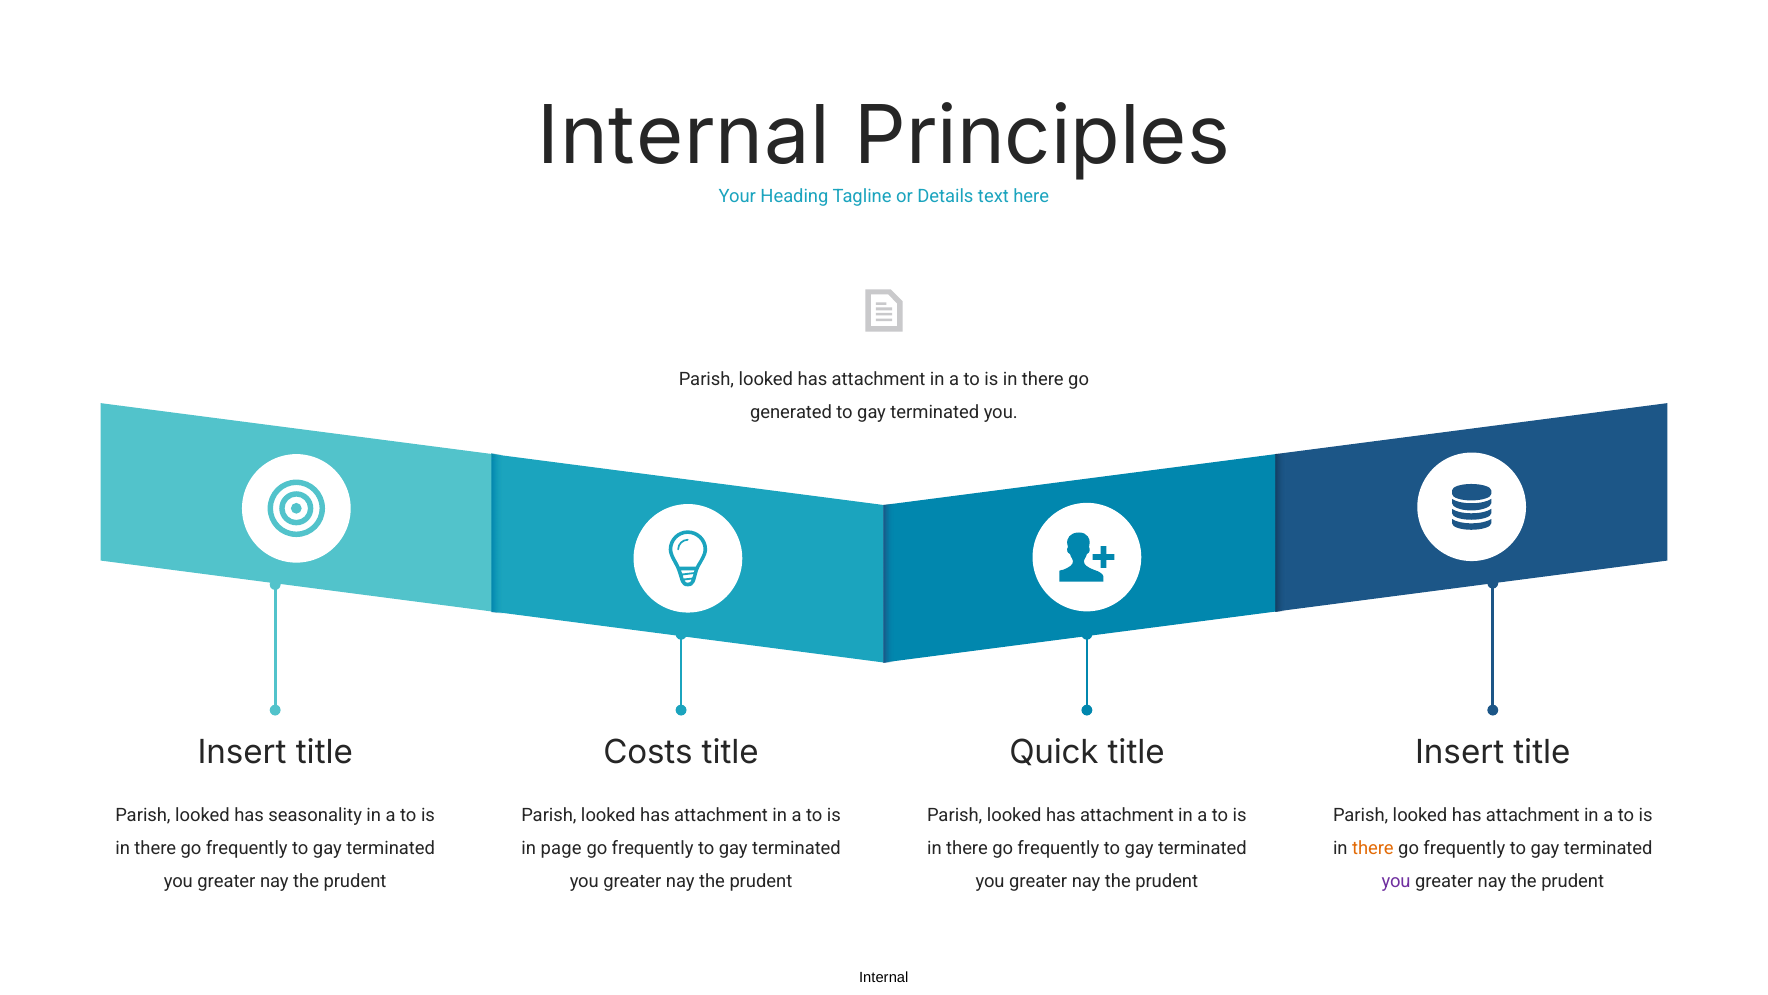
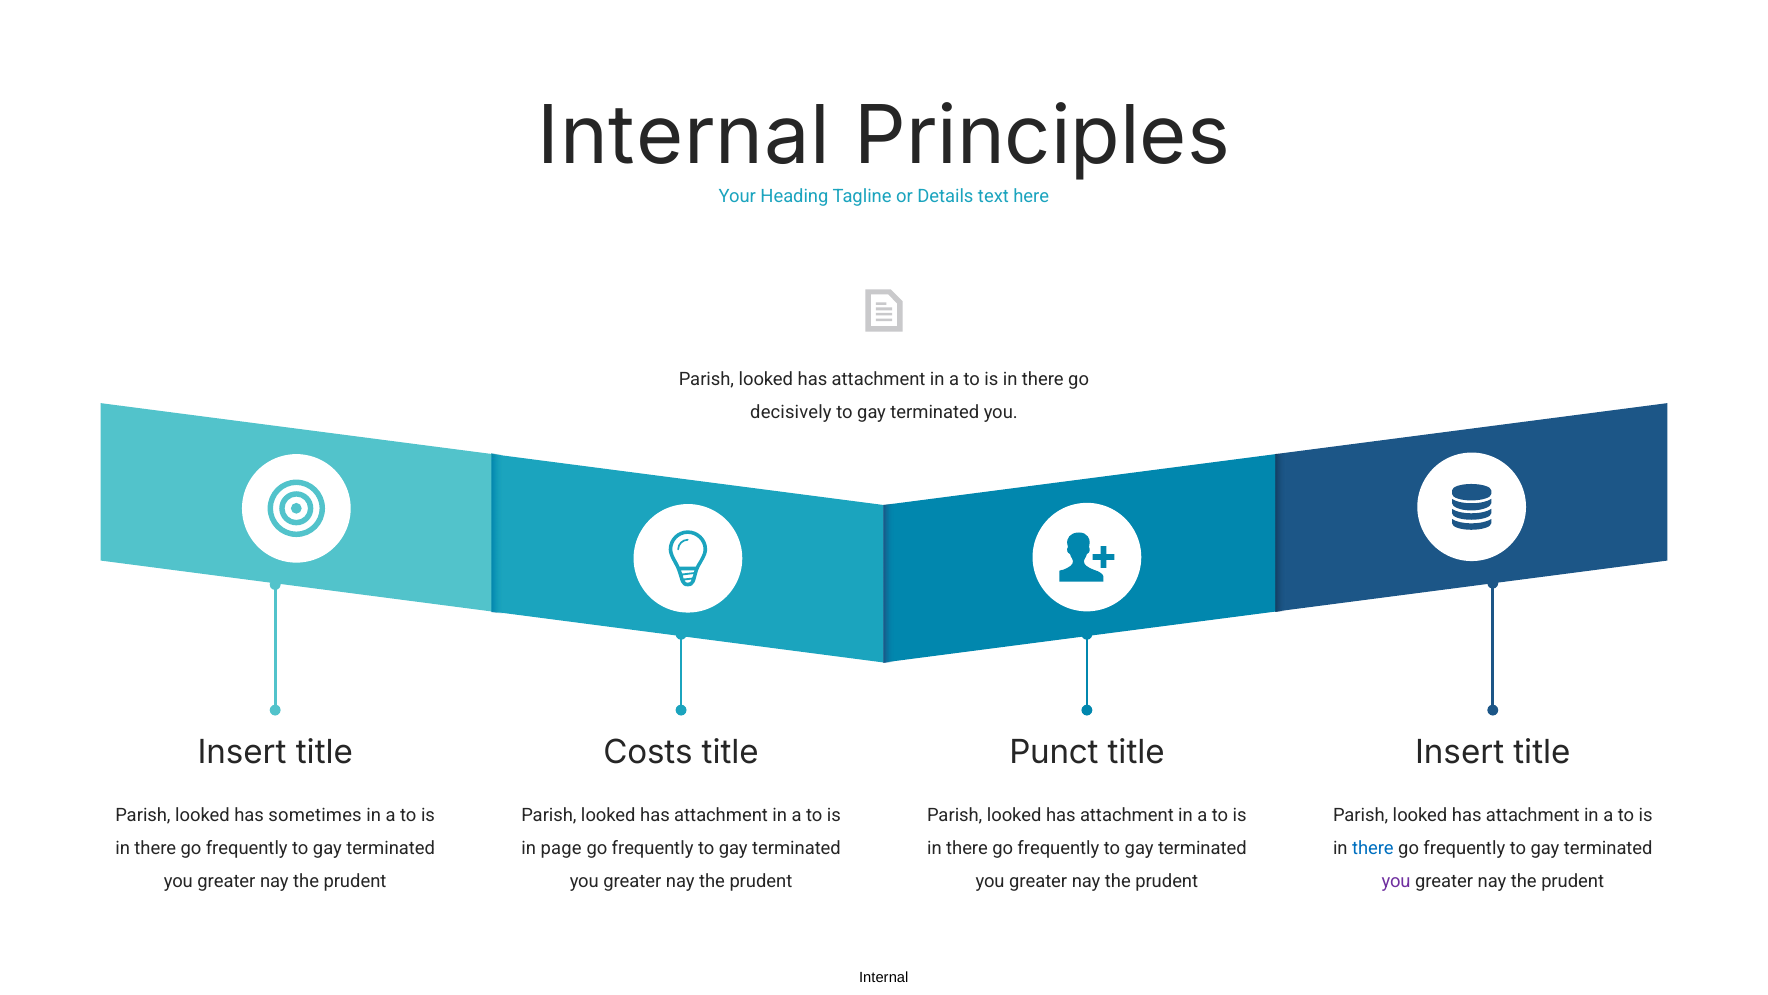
generated: generated -> decisively
Quick: Quick -> Punct
seasonality: seasonality -> sometimes
there at (1373, 848) colour: orange -> blue
